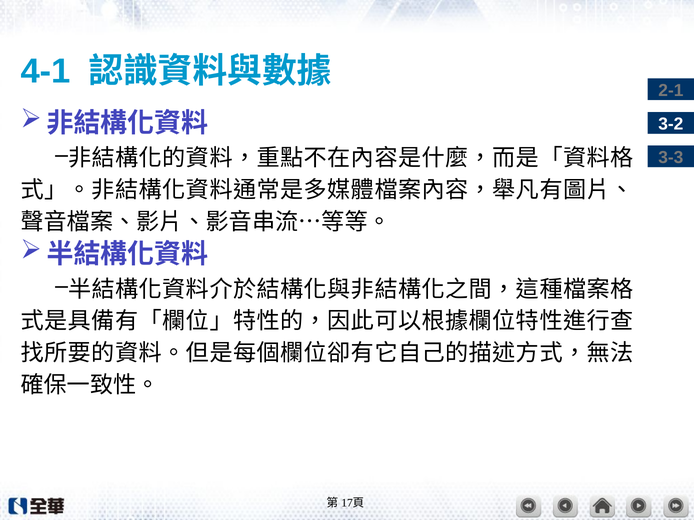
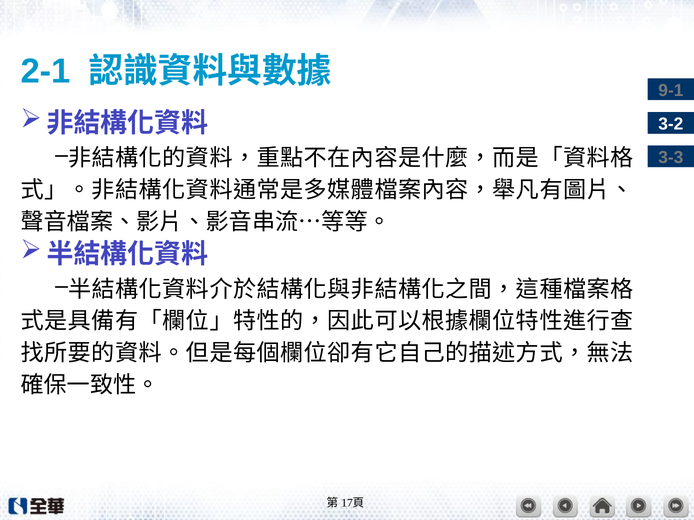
4-1: 4-1 -> 2-1
2-1: 2-1 -> 9-1
